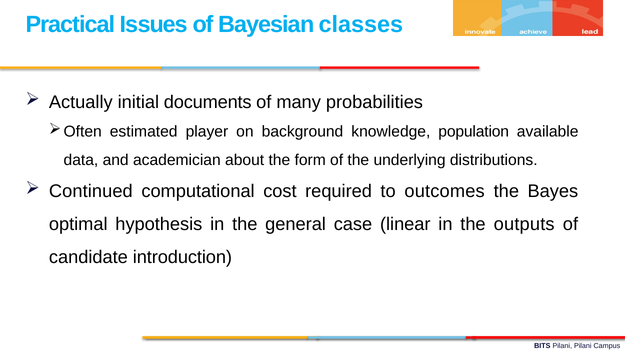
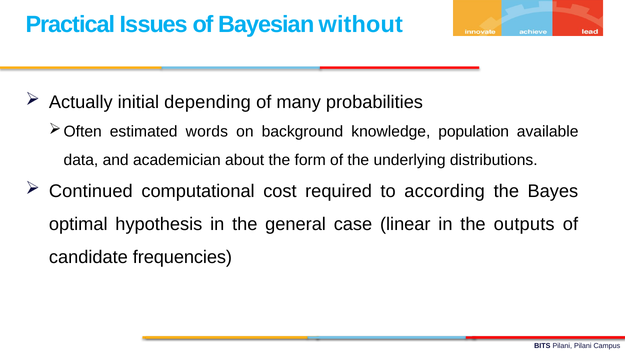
classes: classes -> without
documents: documents -> depending
player: player -> words
outcomes: outcomes -> according
introduction: introduction -> frequencies
